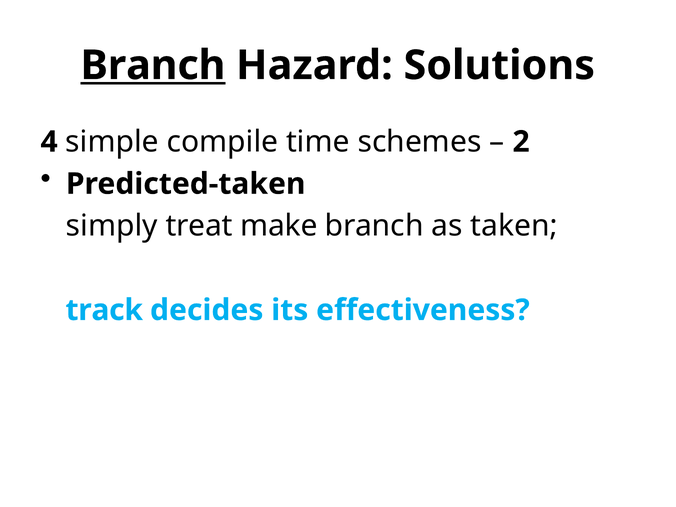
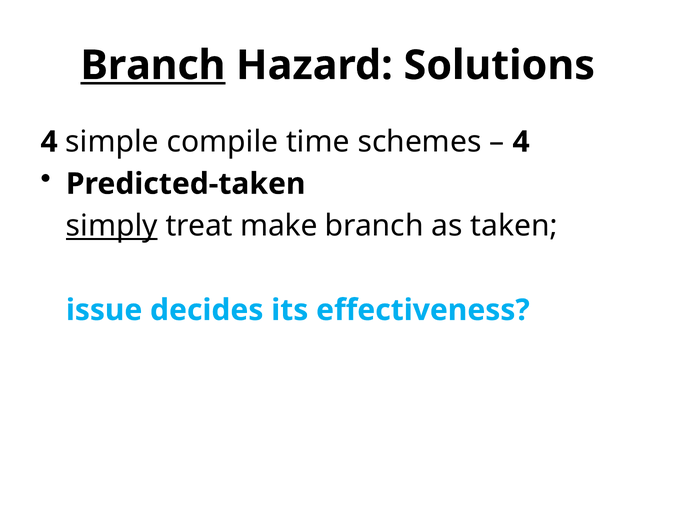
2 at (521, 142): 2 -> 4
simply underline: none -> present
track: track -> issue
